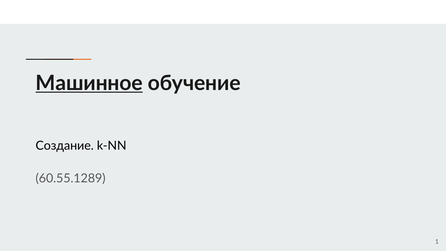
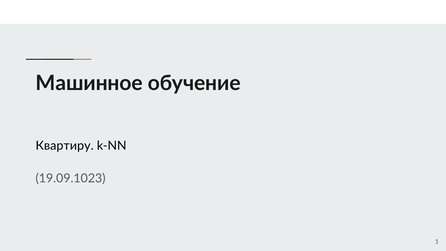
Машинное underline: present -> none
Создание: Создание -> Квартиру
60.55.1289: 60.55.1289 -> 19.09.1023
